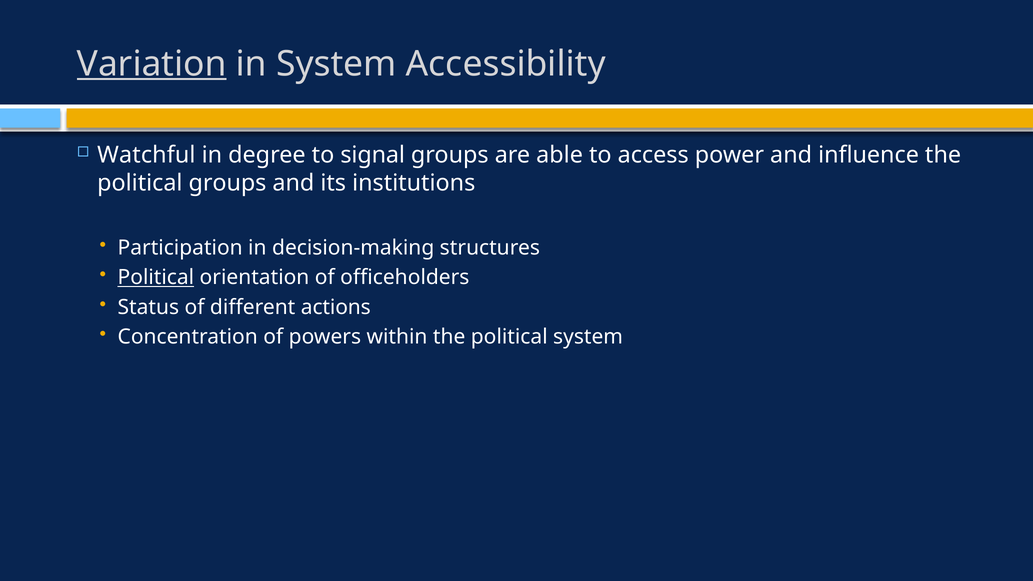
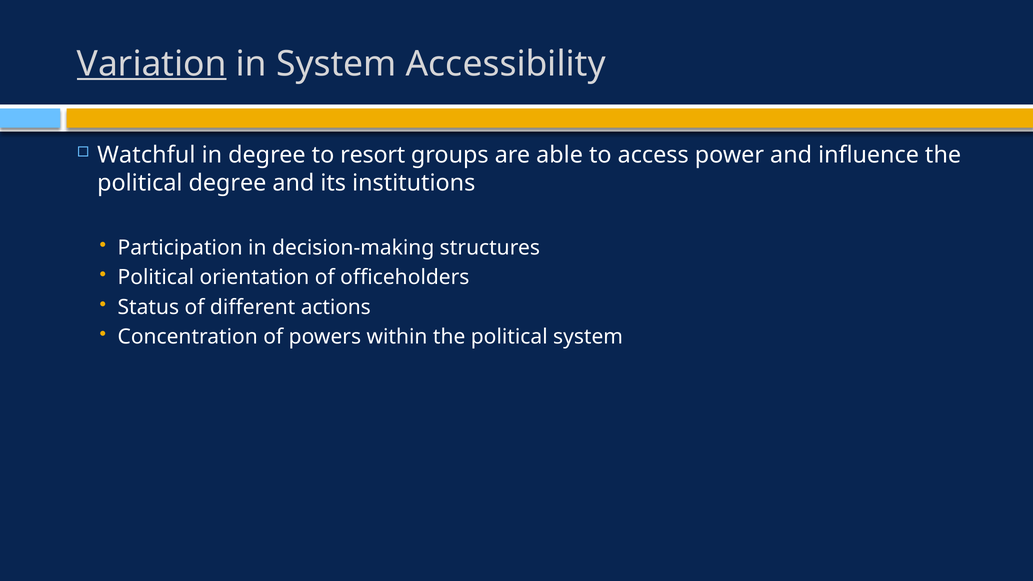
signal: signal -> resort
political groups: groups -> degree
Political at (156, 277) underline: present -> none
